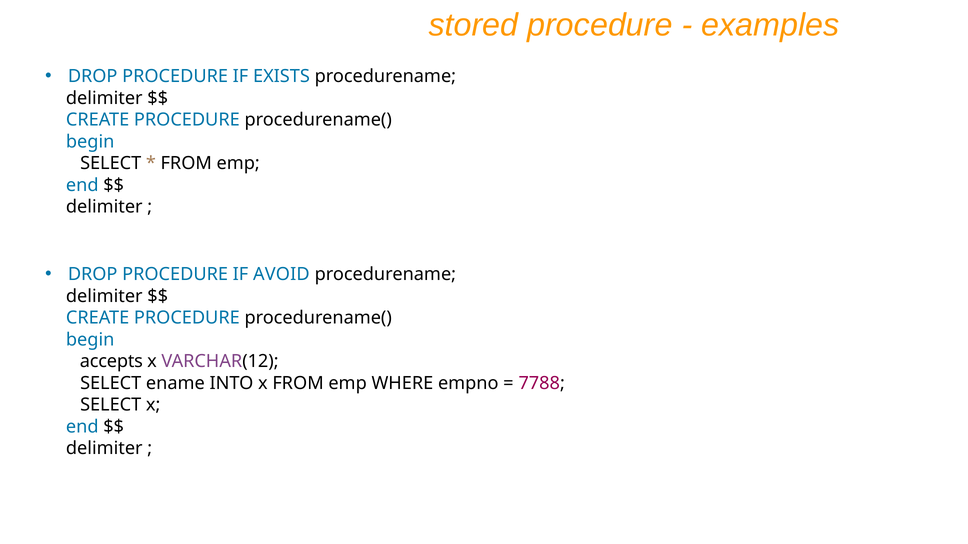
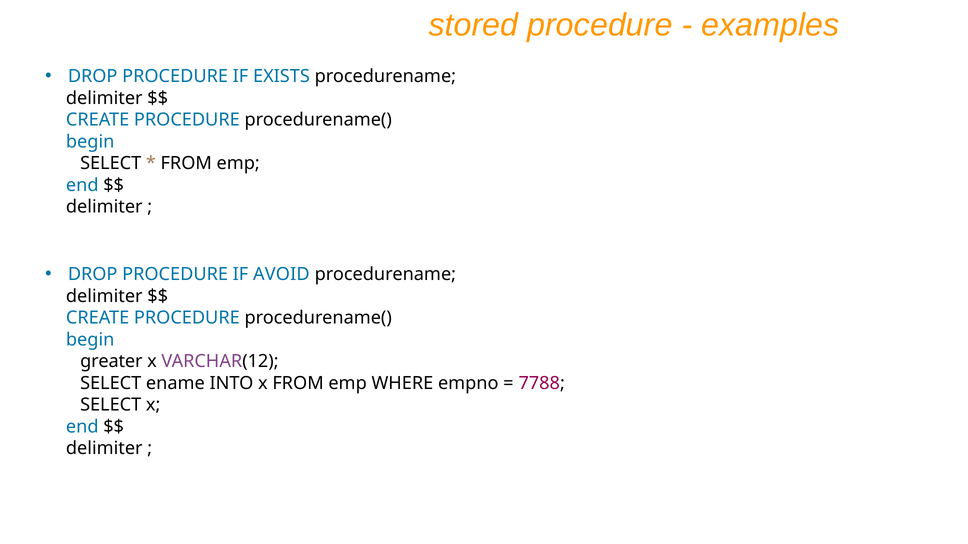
accepts: accepts -> greater
